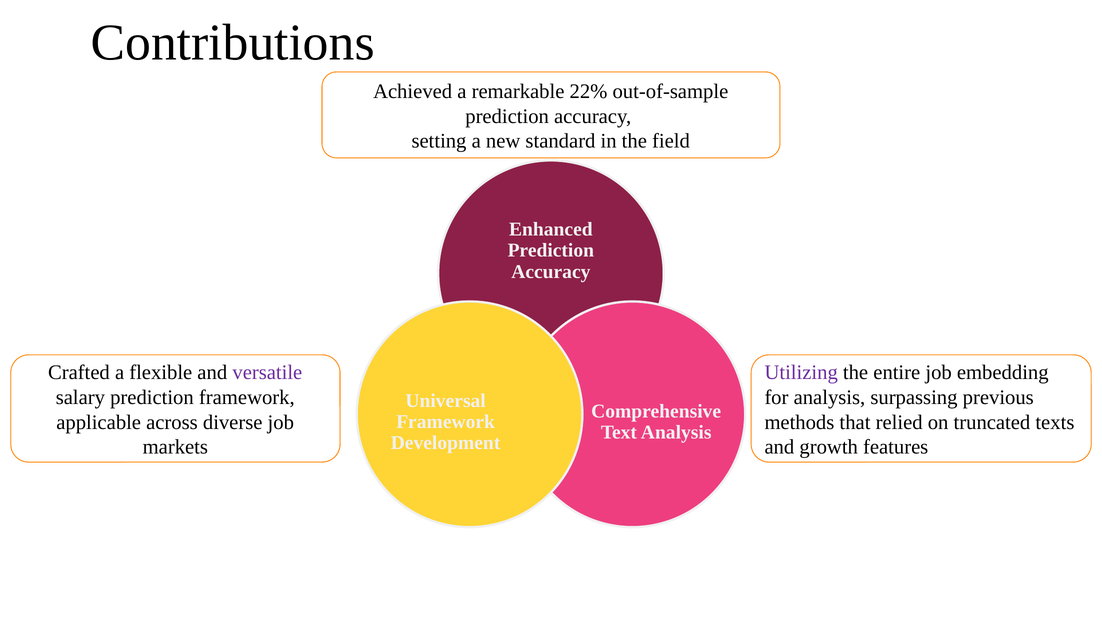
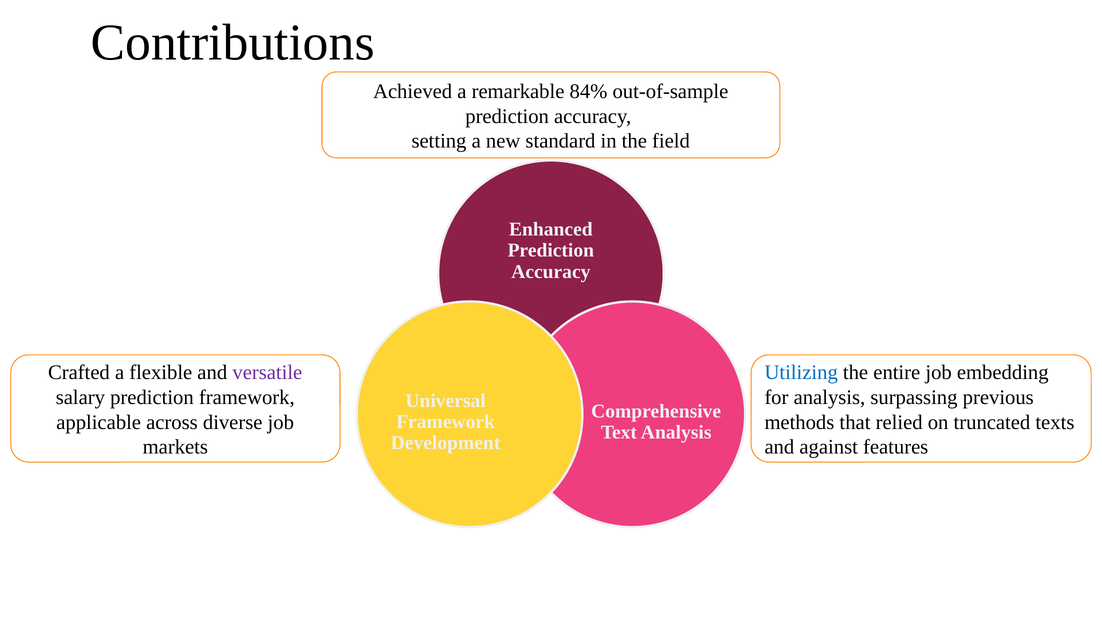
22%: 22% -> 84%
Utilizing colour: purple -> blue
growth: growth -> against
